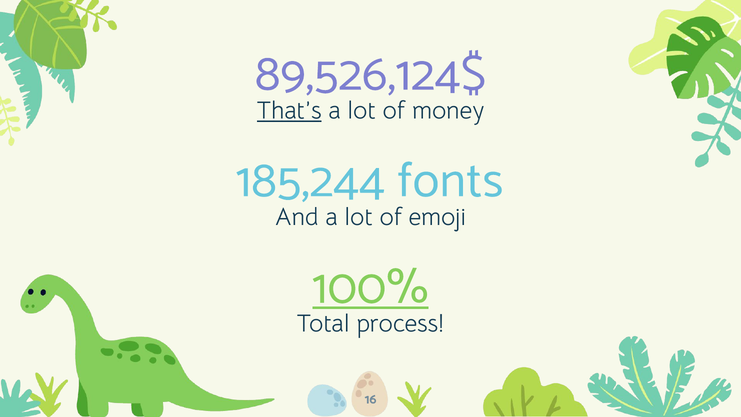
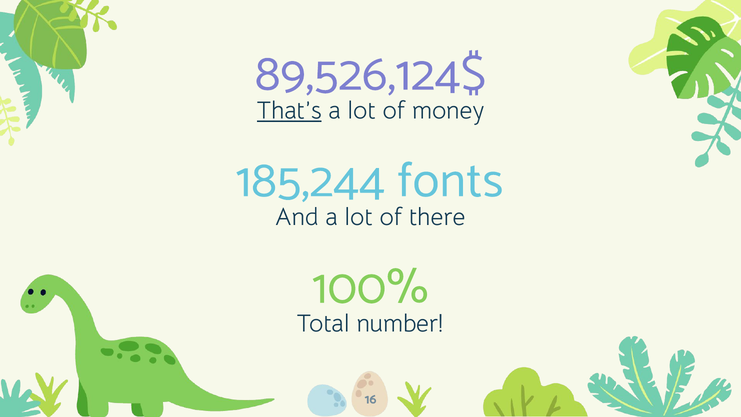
emoji: emoji -> there
100% underline: present -> none
process: process -> number
